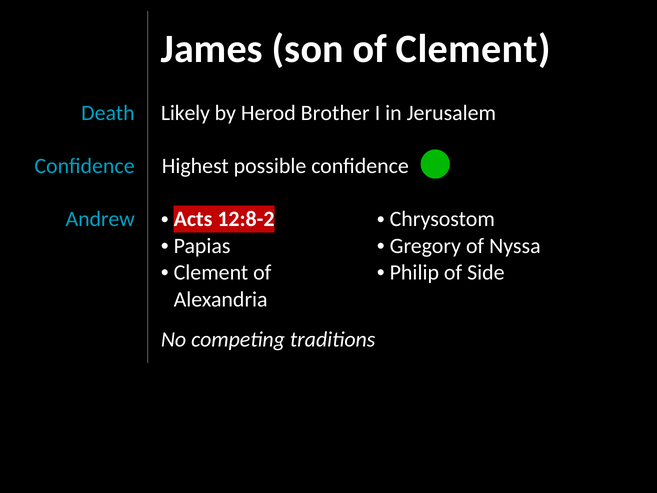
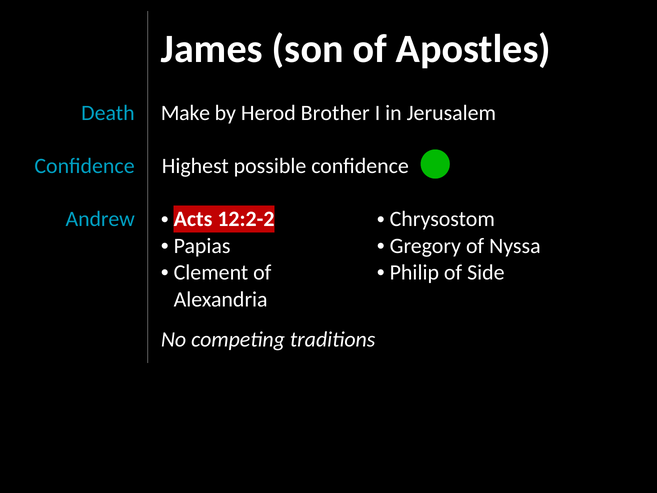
of Clement: Clement -> Apostles
Likely: Likely -> Make
12:8-2: 12:8-2 -> 12:2-2
